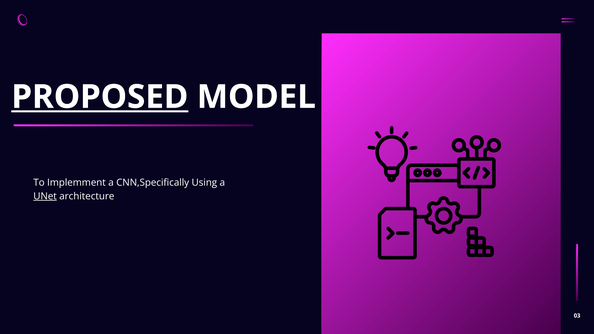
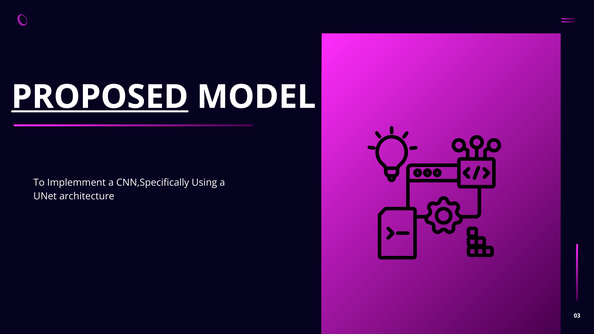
UNet underline: present -> none
